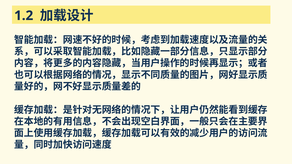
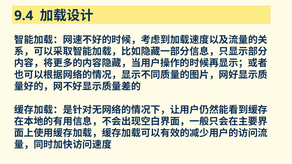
1.2: 1.2 -> 9.4
